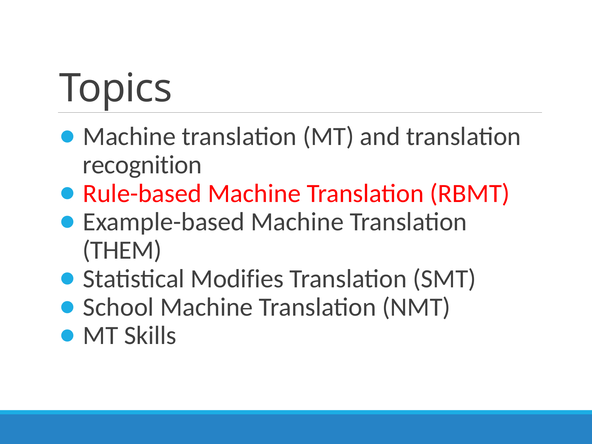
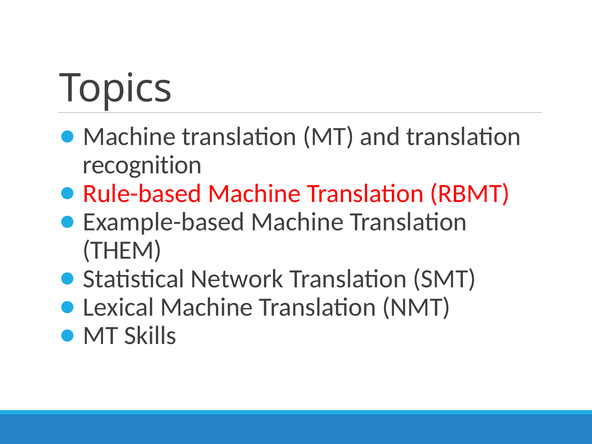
Modifies: Modifies -> Network
School: School -> Lexical
